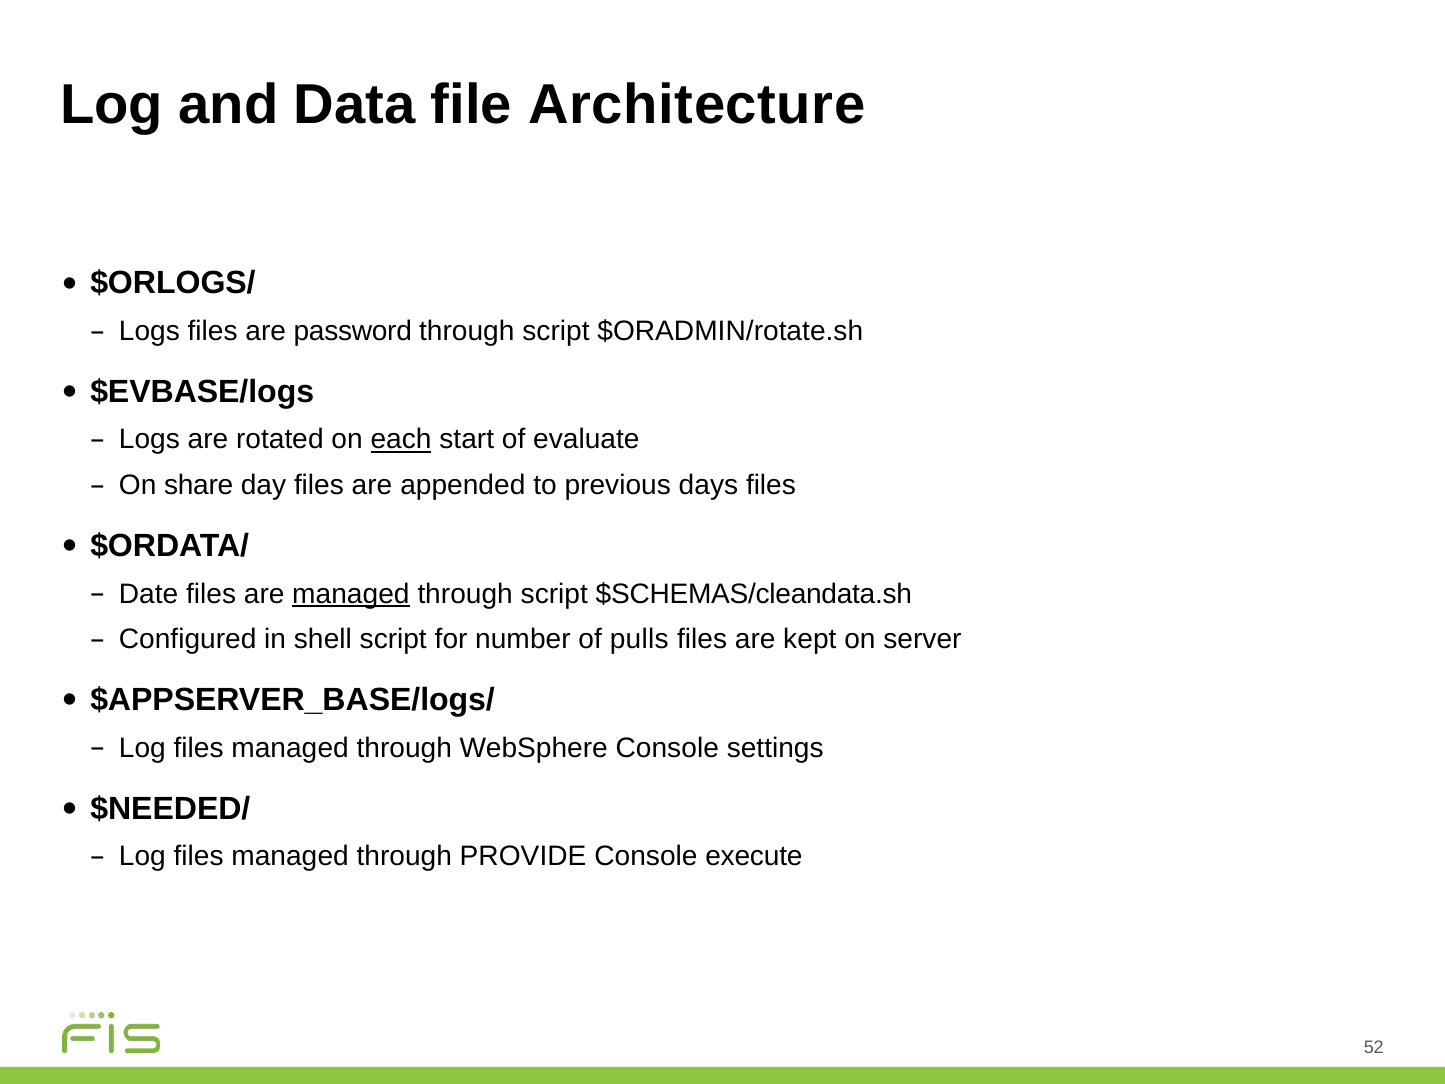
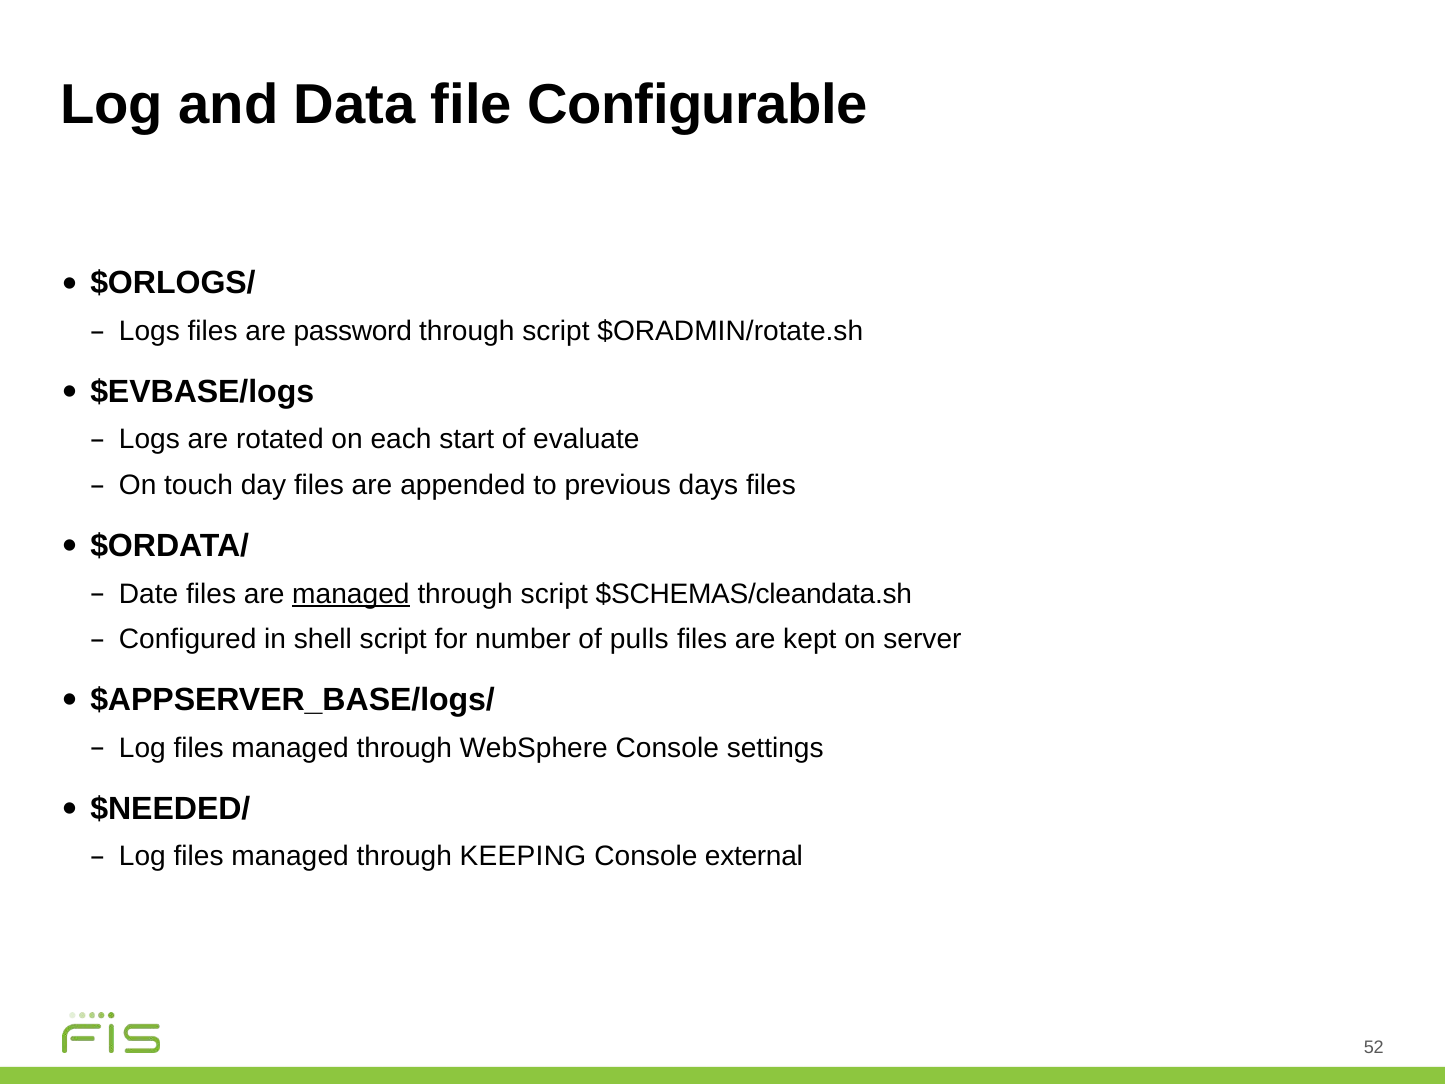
Architecture: Architecture -> Configurable
each underline: present -> none
share: share -> touch
PROVIDE: PROVIDE -> KEEPING
execute: execute -> external
